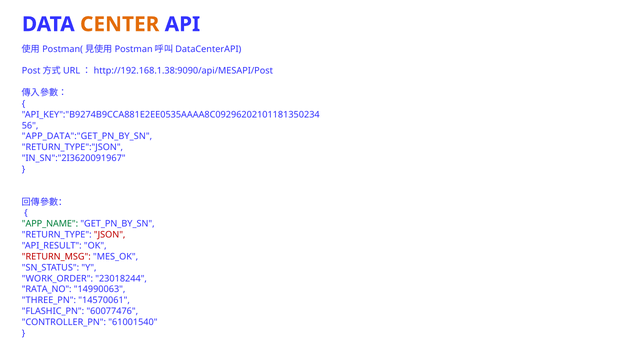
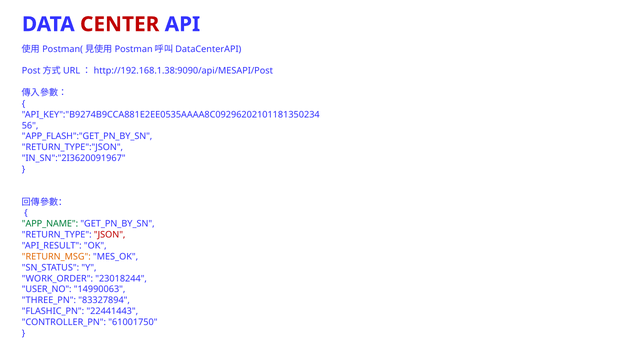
CENTER colour: orange -> red
APP_DATA":"GET_PN_BY_SN: APP_DATA":"GET_PN_BY_SN -> APP_FLASH":"GET_PN_BY_SN
RETURN_MSG colour: red -> orange
RATA_NO: RATA_NO -> USER_NO
14570061: 14570061 -> 83327894
60077476: 60077476 -> 22441443
61001540: 61001540 -> 61001750
